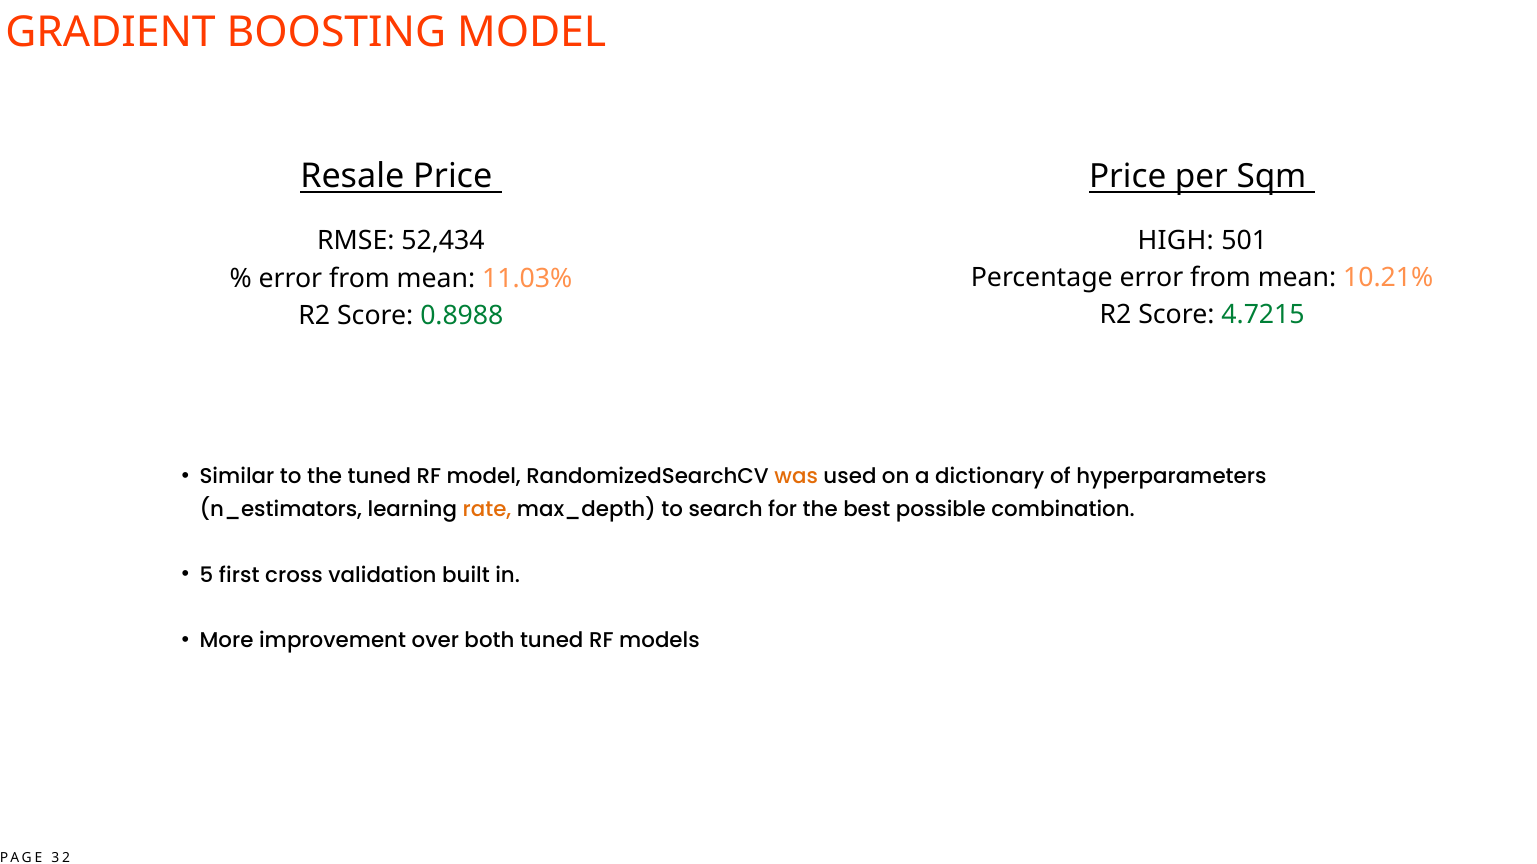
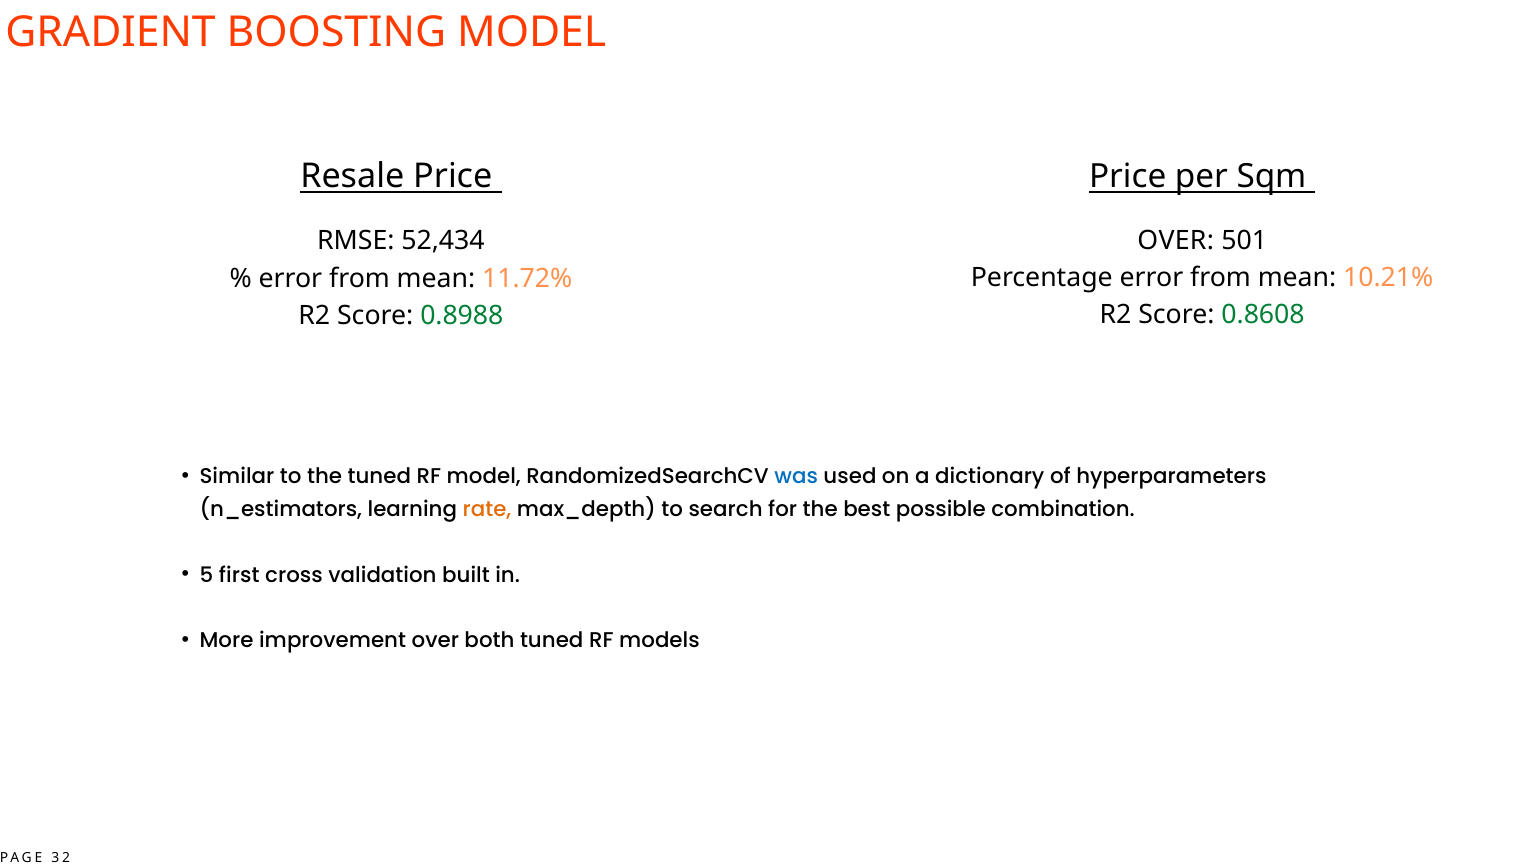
HIGH at (1176, 240): HIGH -> OVER
11.03%: 11.03% -> 11.72%
4.7215: 4.7215 -> 0.8608
was colour: orange -> blue
